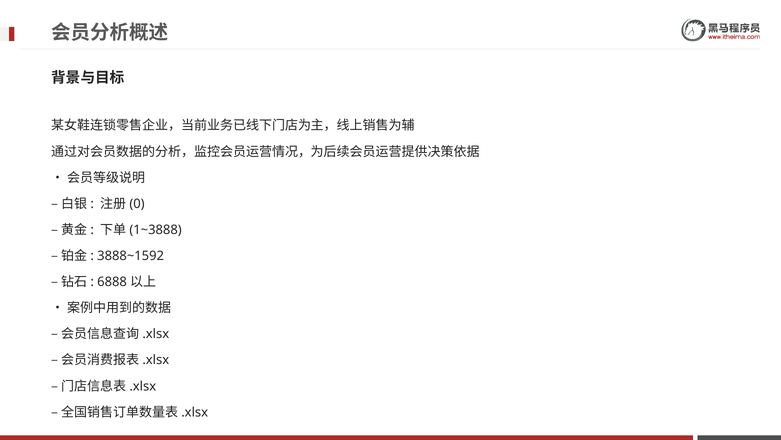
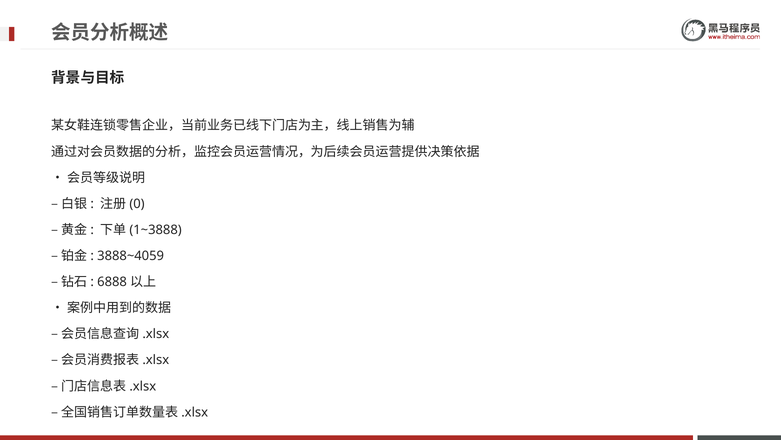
3888~1592: 3888~1592 -> 3888~4059
